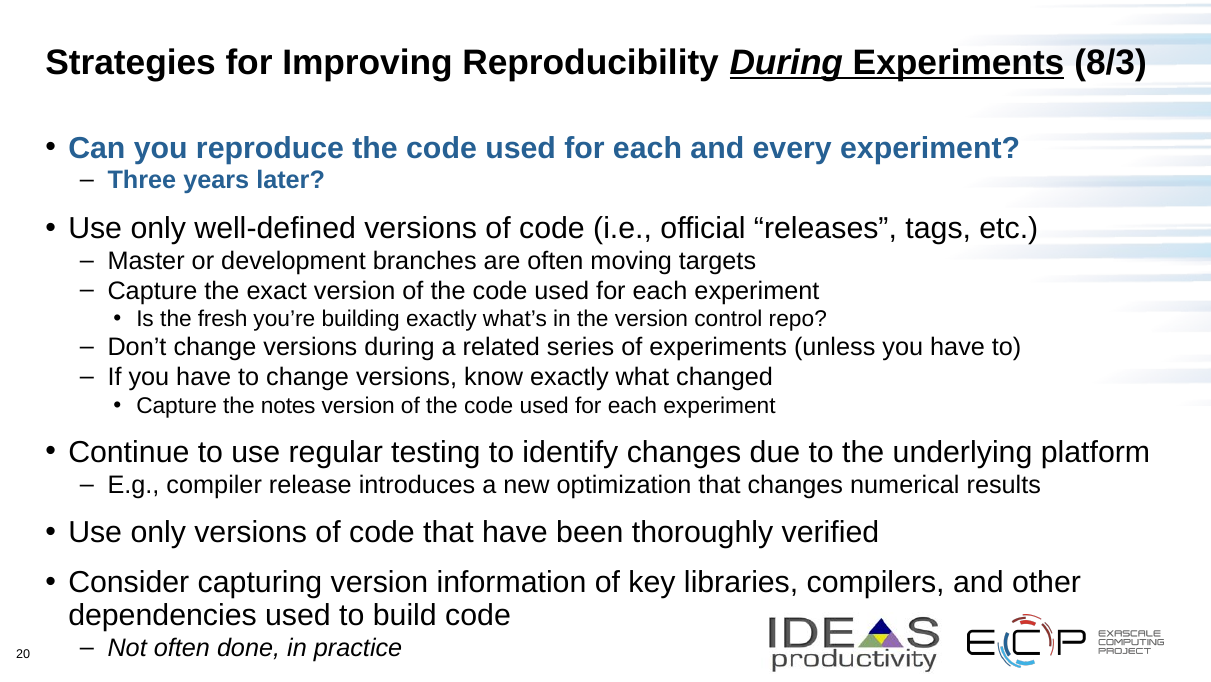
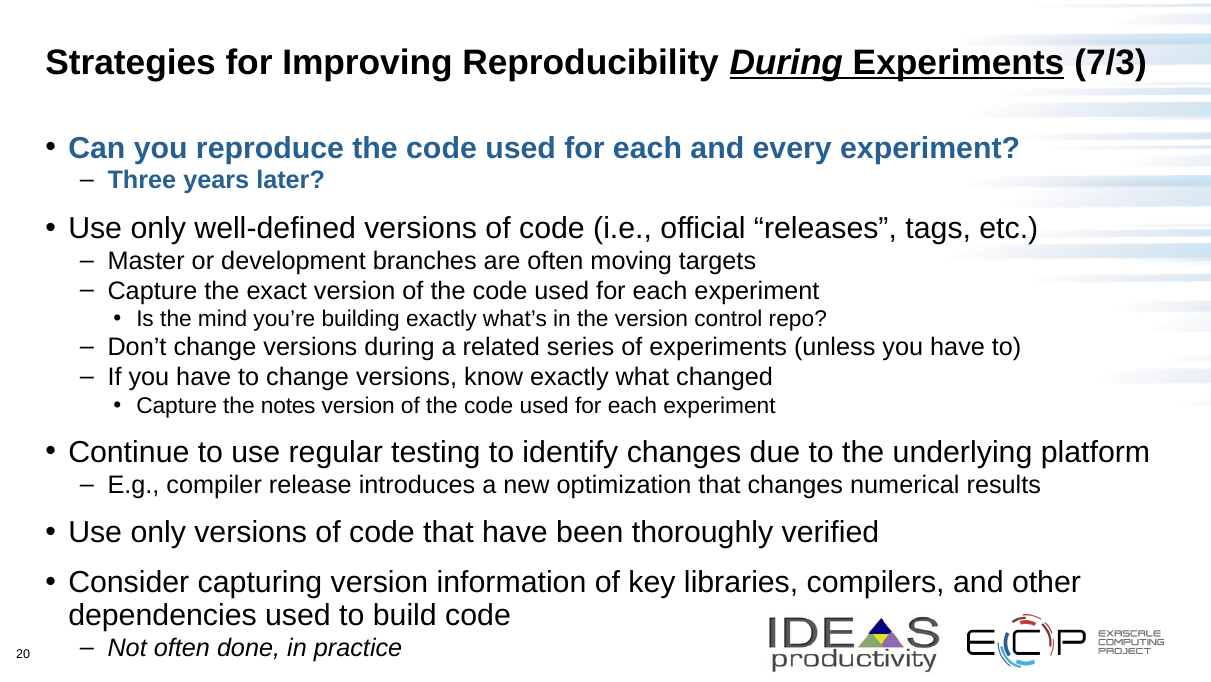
8/3: 8/3 -> 7/3
fresh: fresh -> mind
